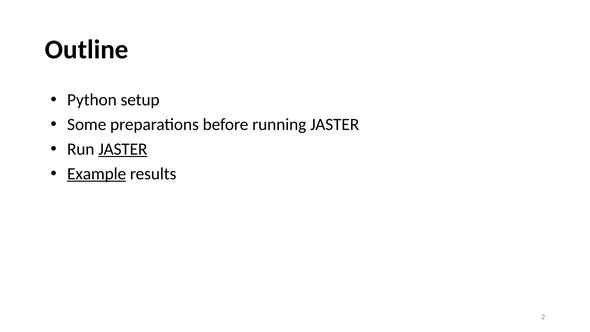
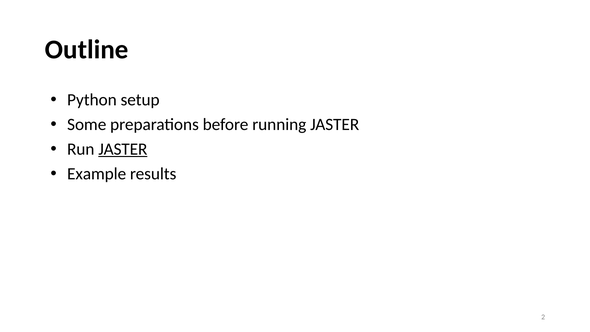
Example underline: present -> none
